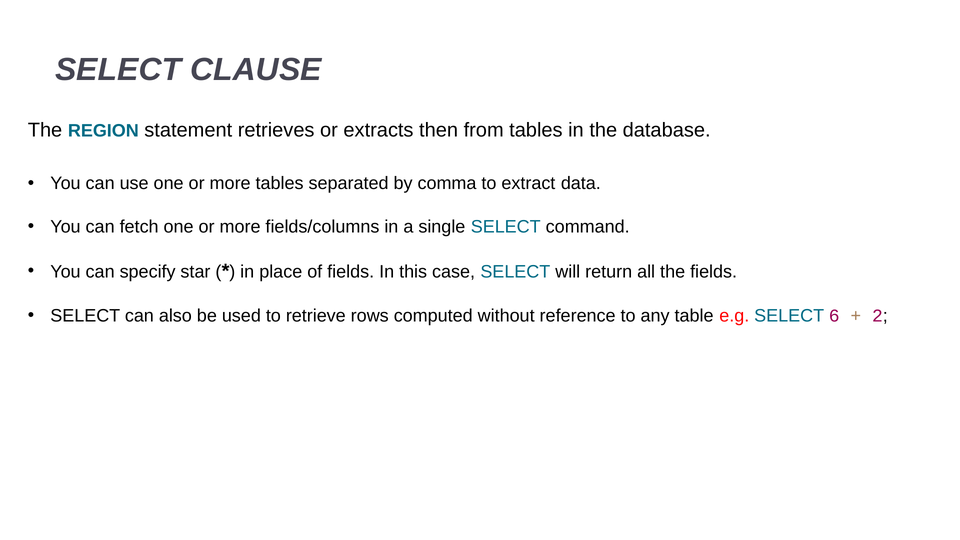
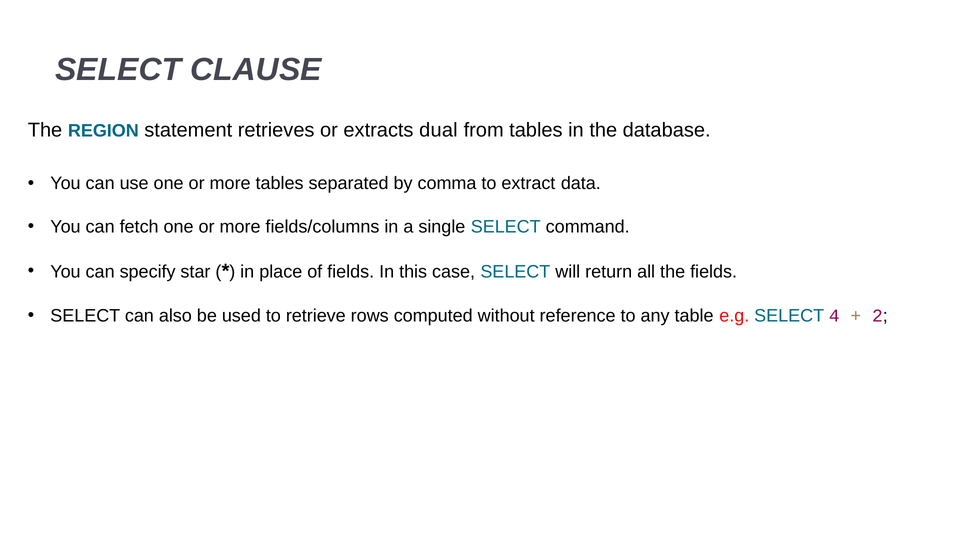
then: then -> dual
6: 6 -> 4
